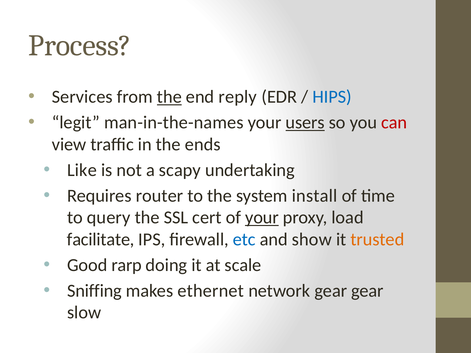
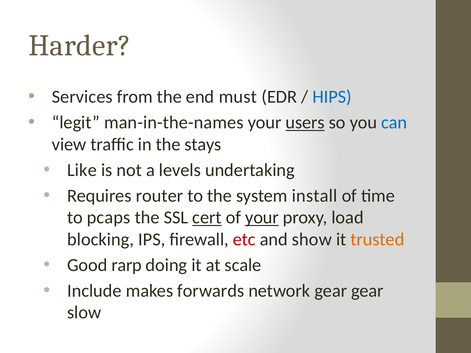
Process: Process -> Harder
the at (169, 97) underline: present -> none
reply: reply -> must
can colour: red -> blue
ends: ends -> stays
scapy: scapy -> levels
query: query -> pcaps
cert underline: none -> present
facilitate: facilitate -> blocking
etc colour: blue -> red
Sniffing: Sniffing -> Include
ethernet: ethernet -> forwards
